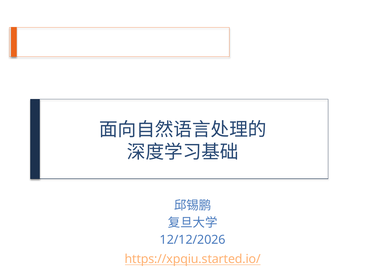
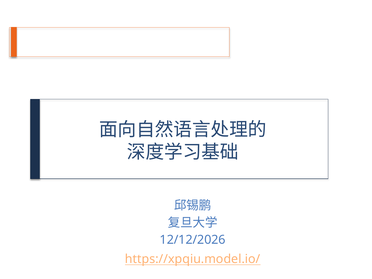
https://xpqiu.started.io/: https://xpqiu.started.io/ -> https://xpqiu.model.io/
